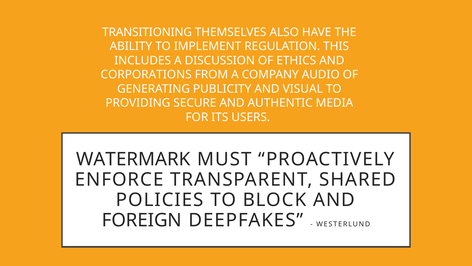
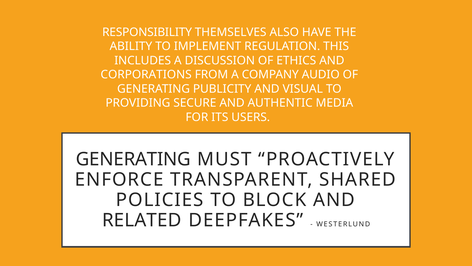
TRANSITIONING: TRANSITIONING -> RESPONSIBILITY
WATERMARK at (133, 159): WATERMARK -> GENERATING
FOREIGN: FOREIGN -> RELATED
